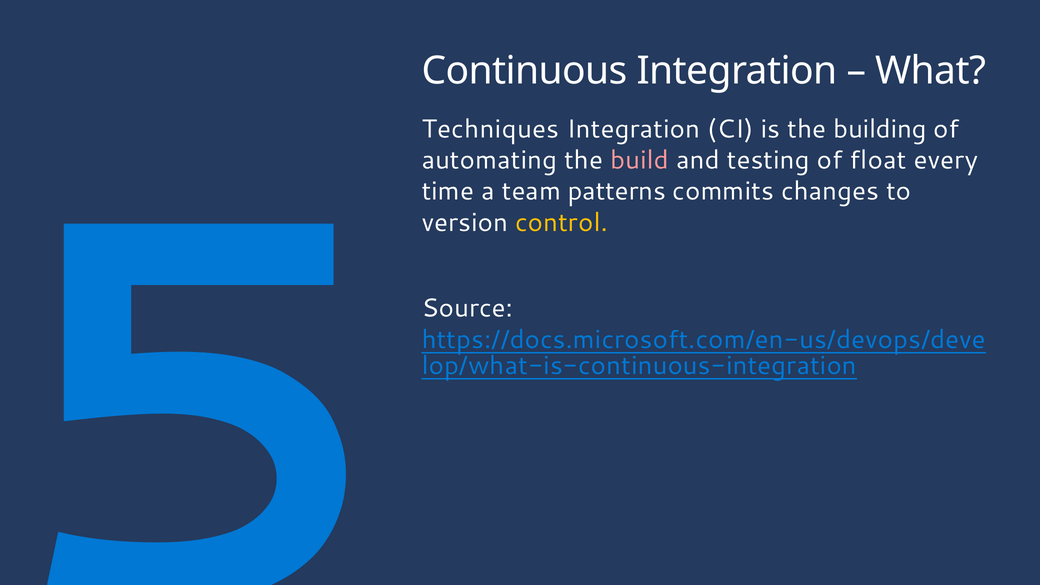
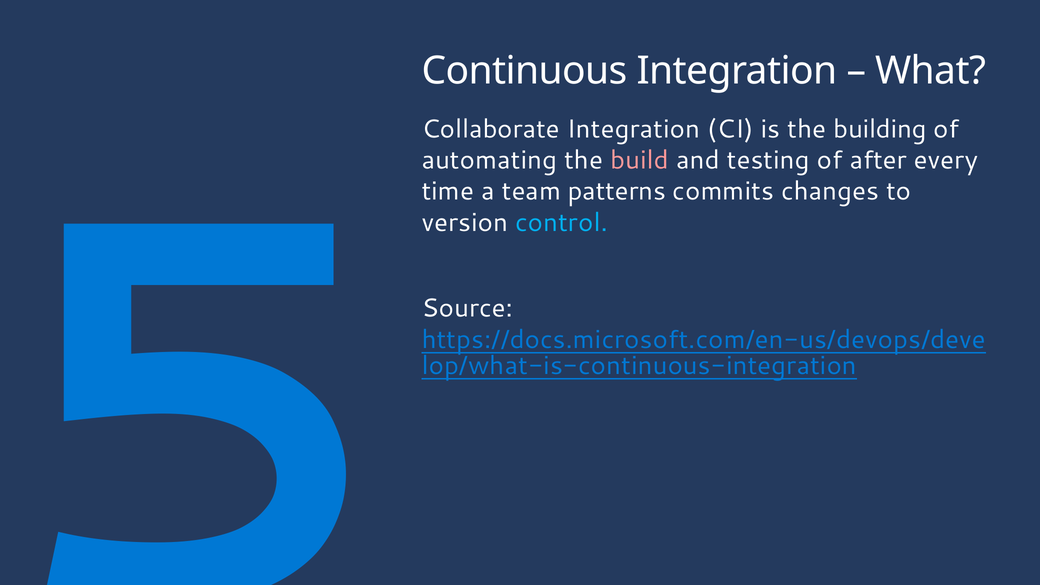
Techniques: Techniques -> Collaborate
float: float -> after
control colour: yellow -> light blue
